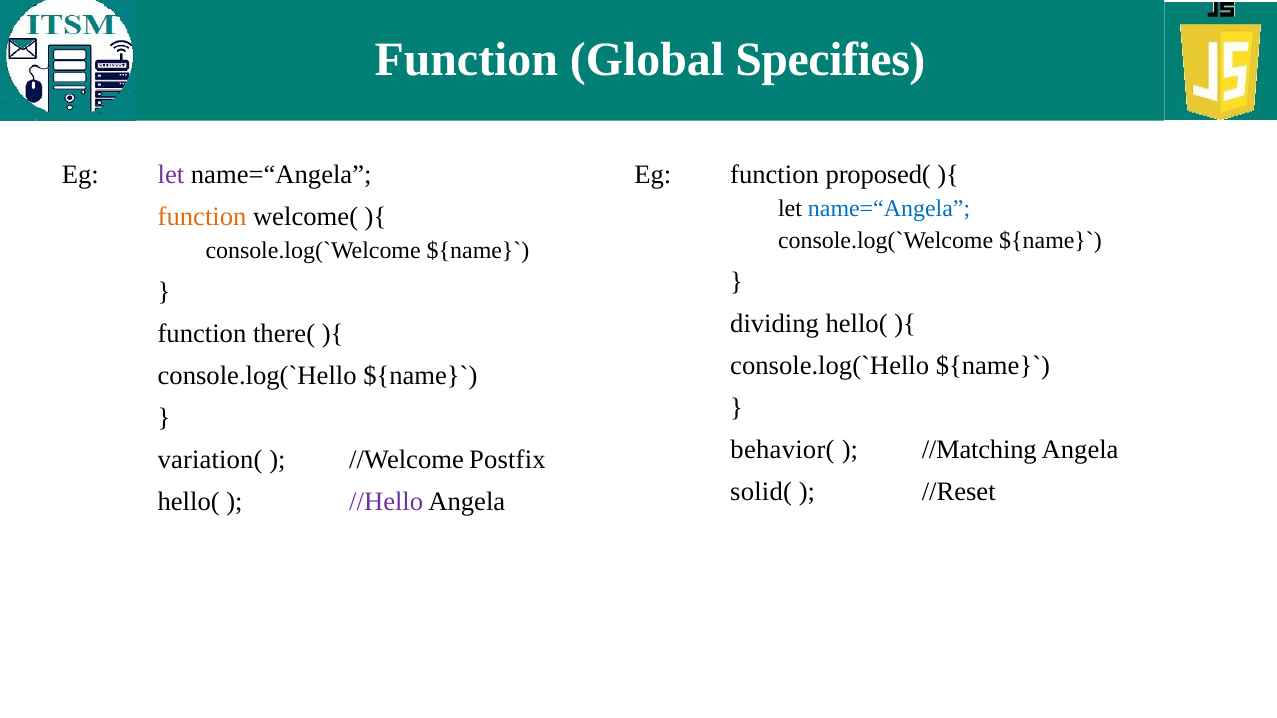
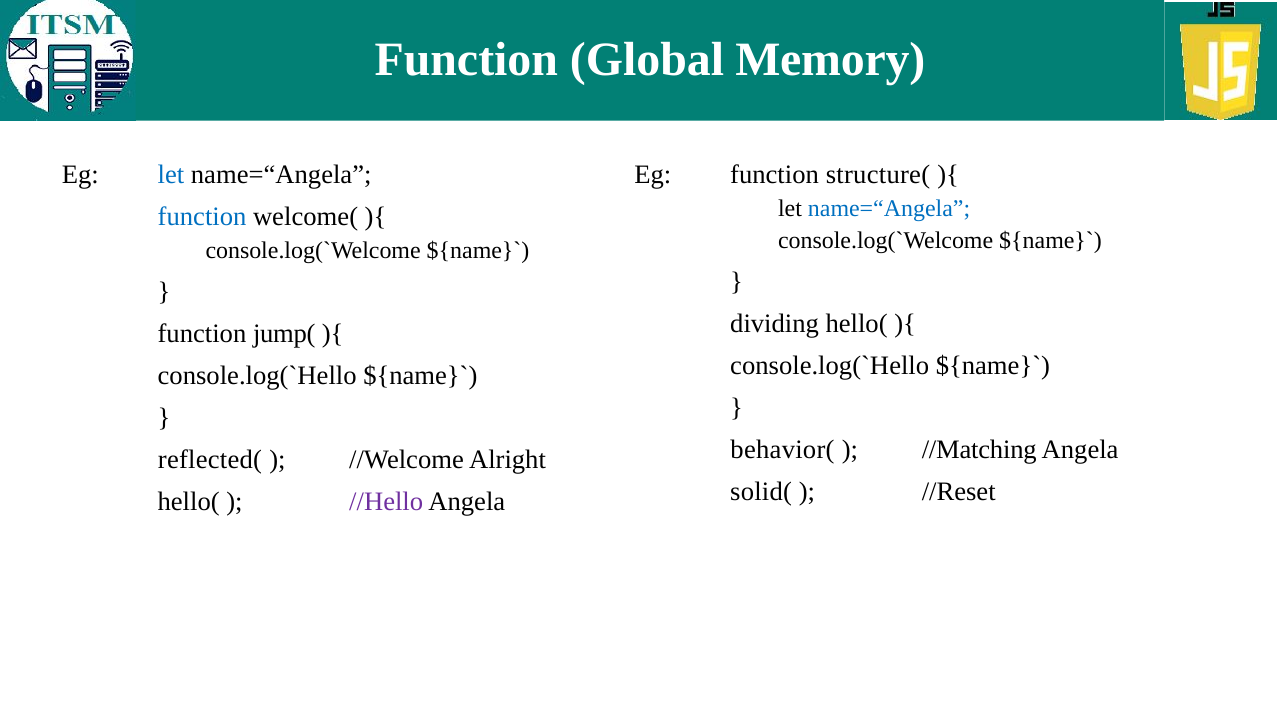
Specifies: Specifies -> Memory
proposed(: proposed( -> structure(
let at (171, 175) colour: purple -> blue
function at (202, 217) colour: orange -> blue
there(: there( -> jump(
variation(: variation( -> reflected(
Postfix: Postfix -> Alright
